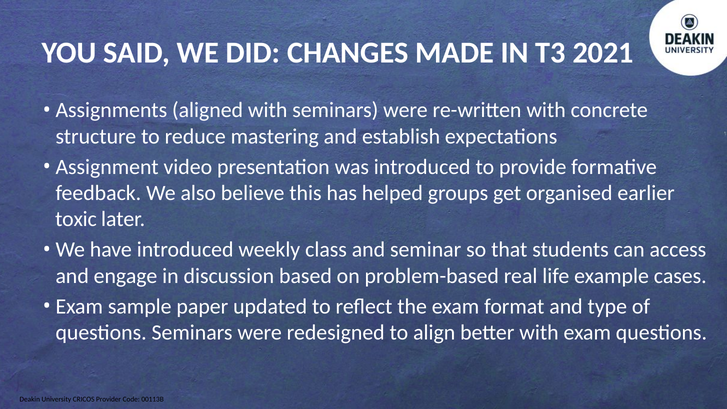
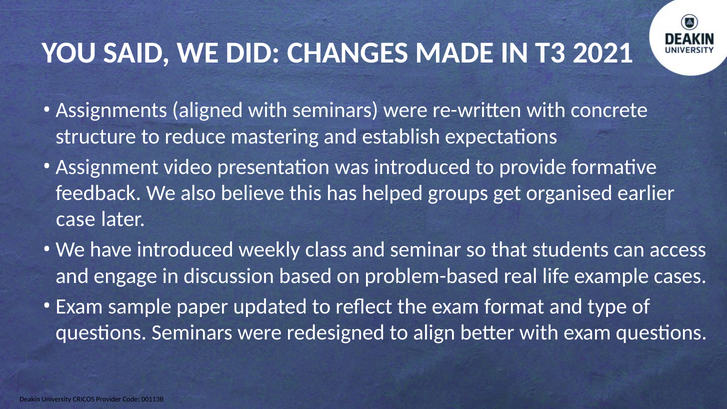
toxic: toxic -> case
